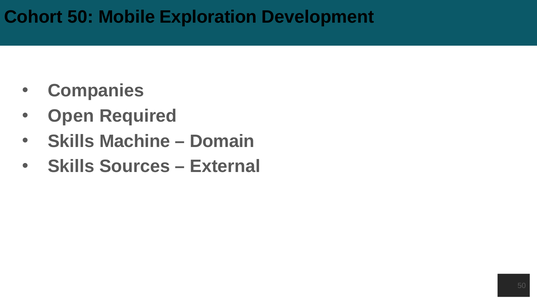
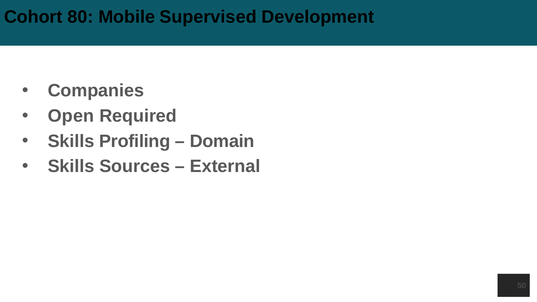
Cohort 50: 50 -> 80
Exploration: Exploration -> Supervised
Machine: Machine -> Profiling
